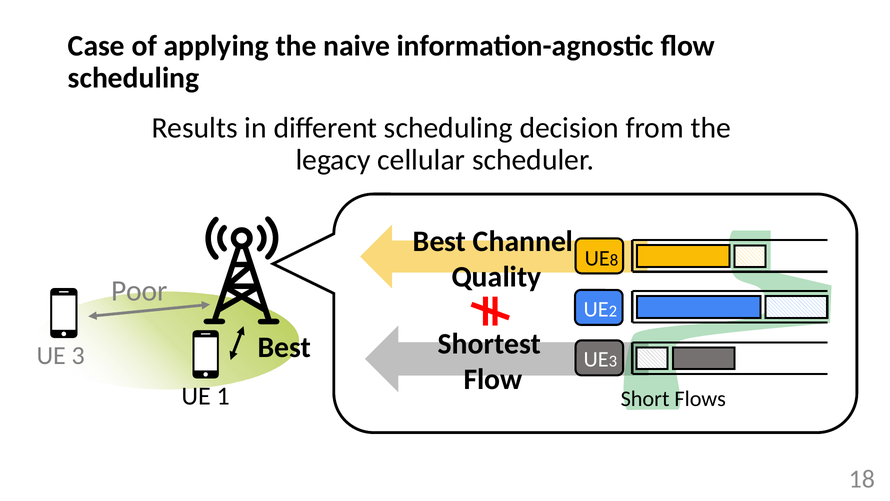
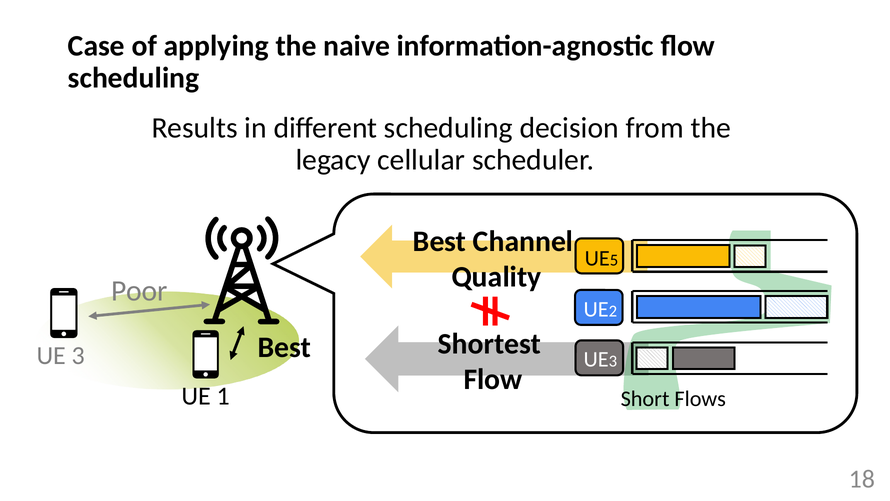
8: 8 -> 5
